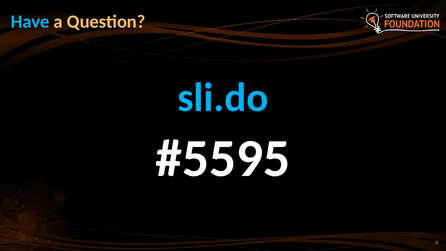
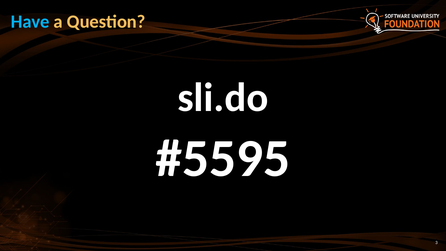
sli.do colour: light blue -> white
